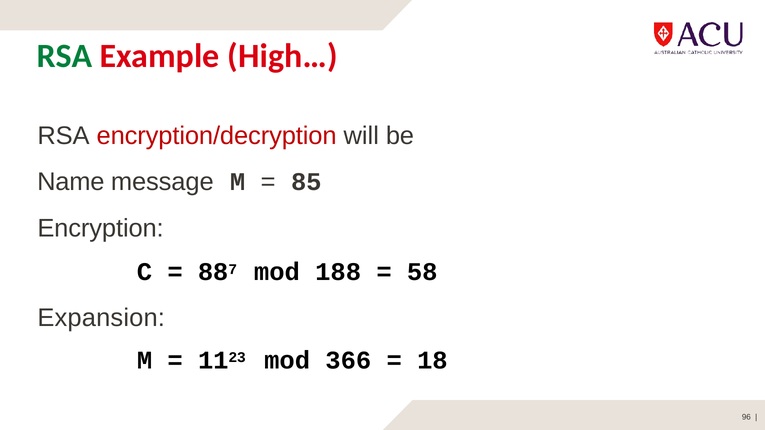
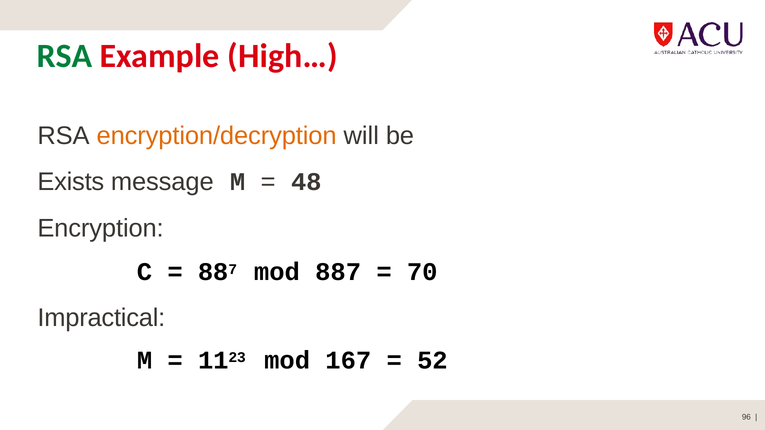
encryption/decryption colour: red -> orange
Name: Name -> Exists
85: 85 -> 48
mod 188: 188 -> 887
58: 58 -> 70
Expansion: Expansion -> Impractical
366: 366 -> 167
18: 18 -> 52
